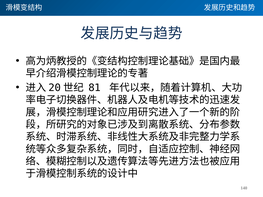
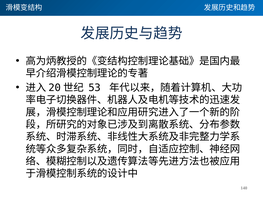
81: 81 -> 53
